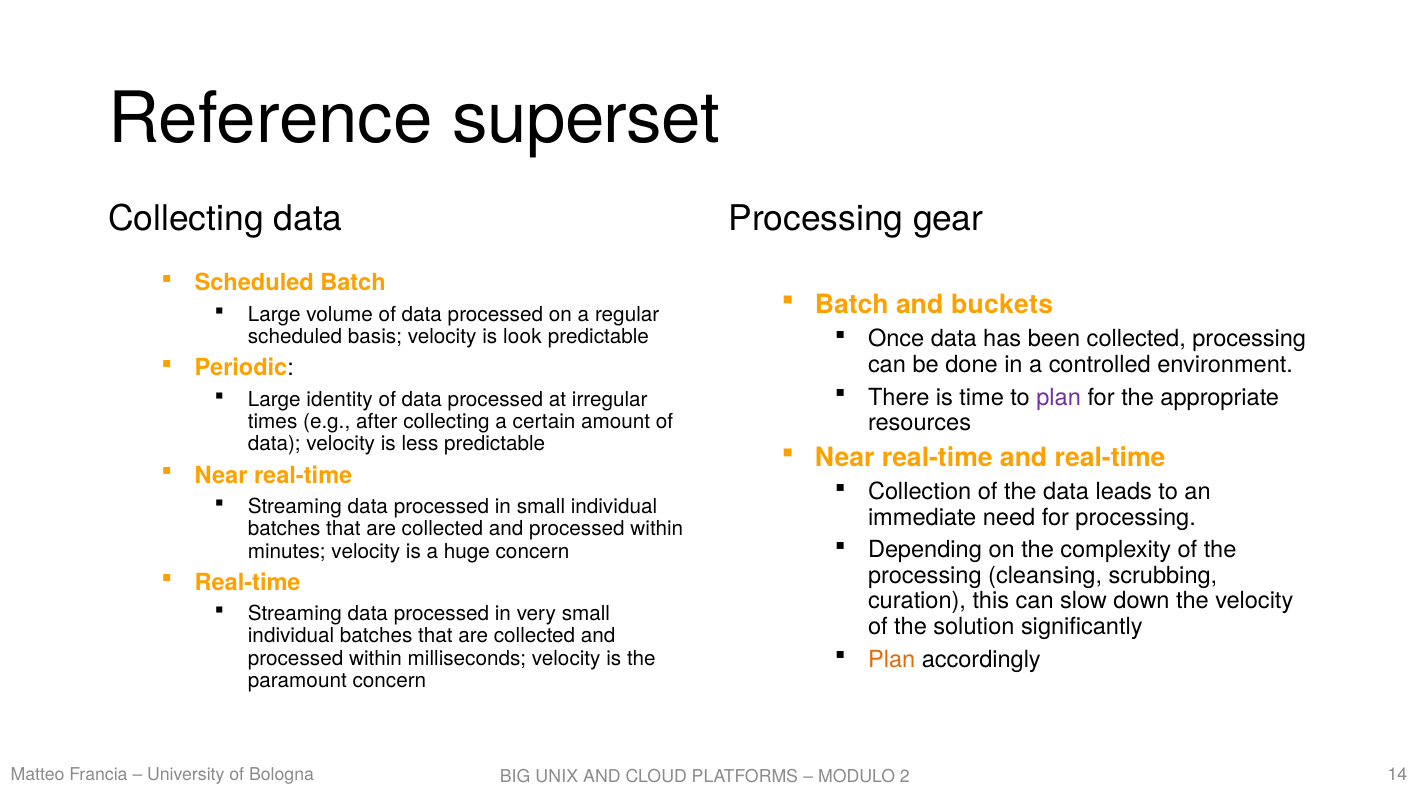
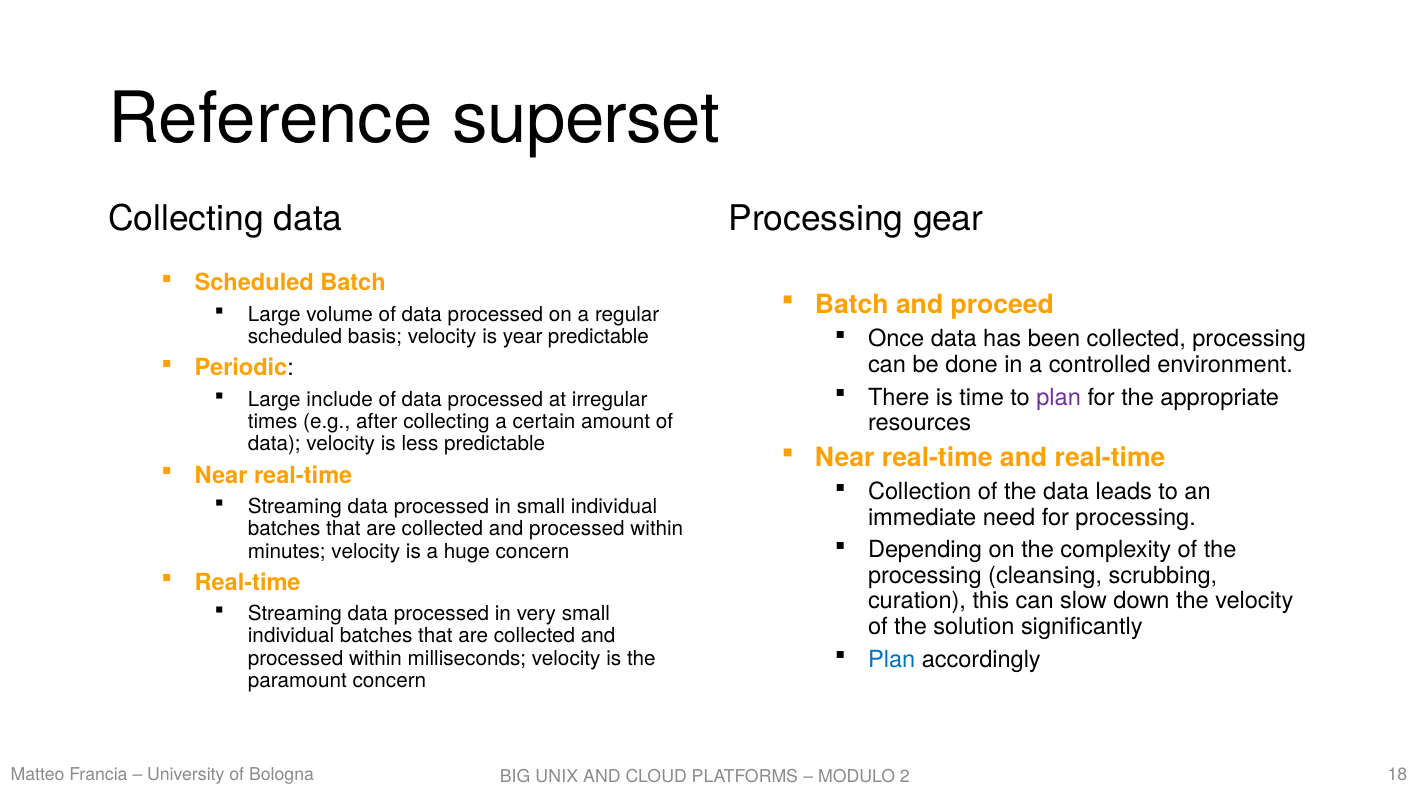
buckets: buckets -> proceed
look: look -> year
identity: identity -> include
Plan at (892, 660) colour: orange -> blue
14: 14 -> 18
